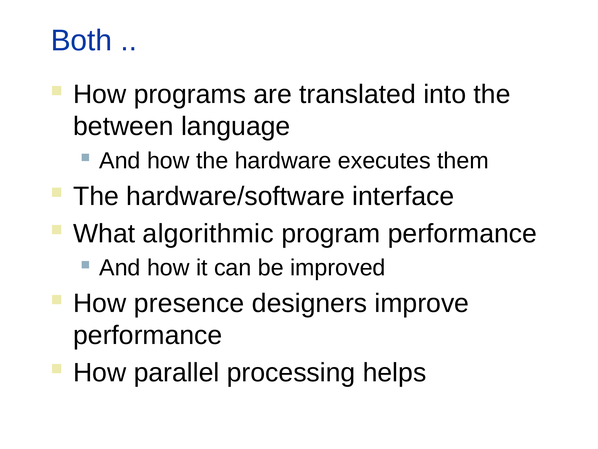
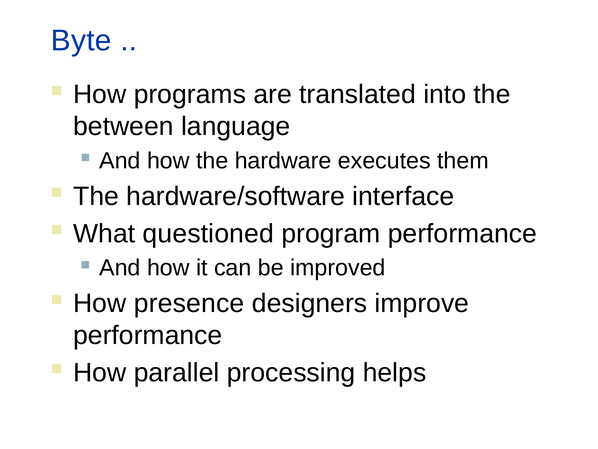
Both: Both -> Byte
algorithmic: algorithmic -> questioned
